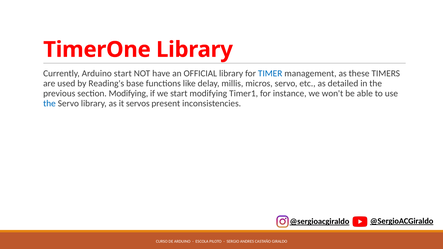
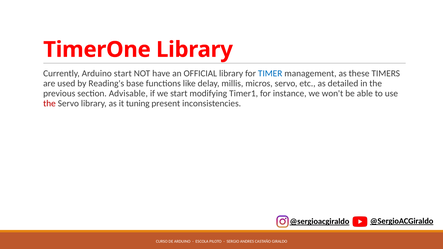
section Modifying: Modifying -> Advisable
the at (49, 104) colour: blue -> red
servos: servos -> tuning
